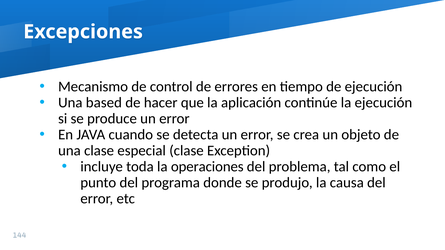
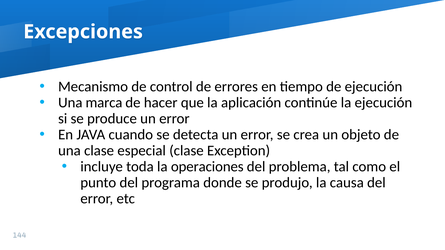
based: based -> marca
